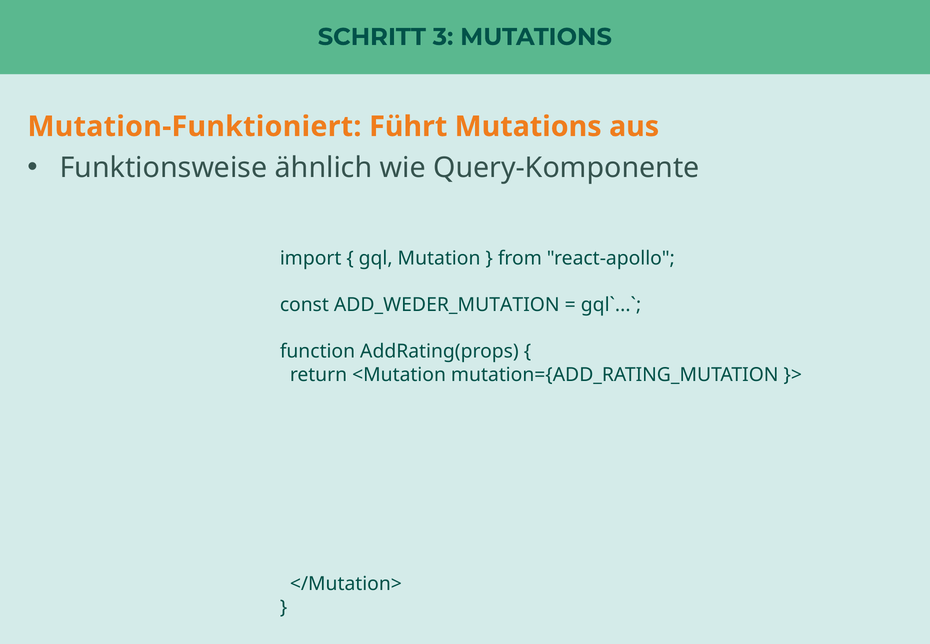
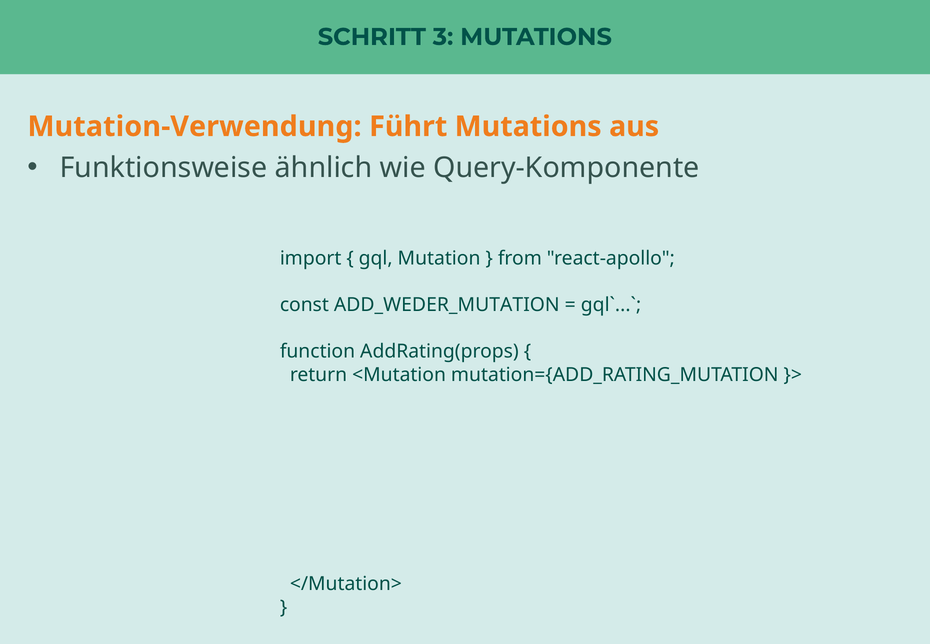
Mutation-Funktioniert: Mutation-Funktioniert -> Mutation-Verwendung
